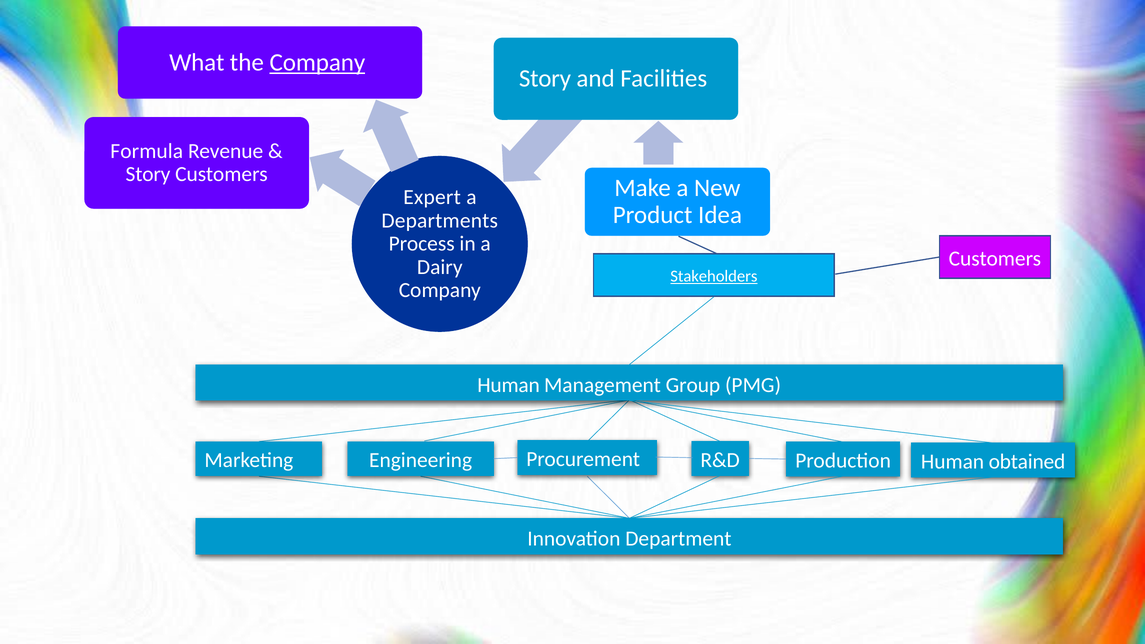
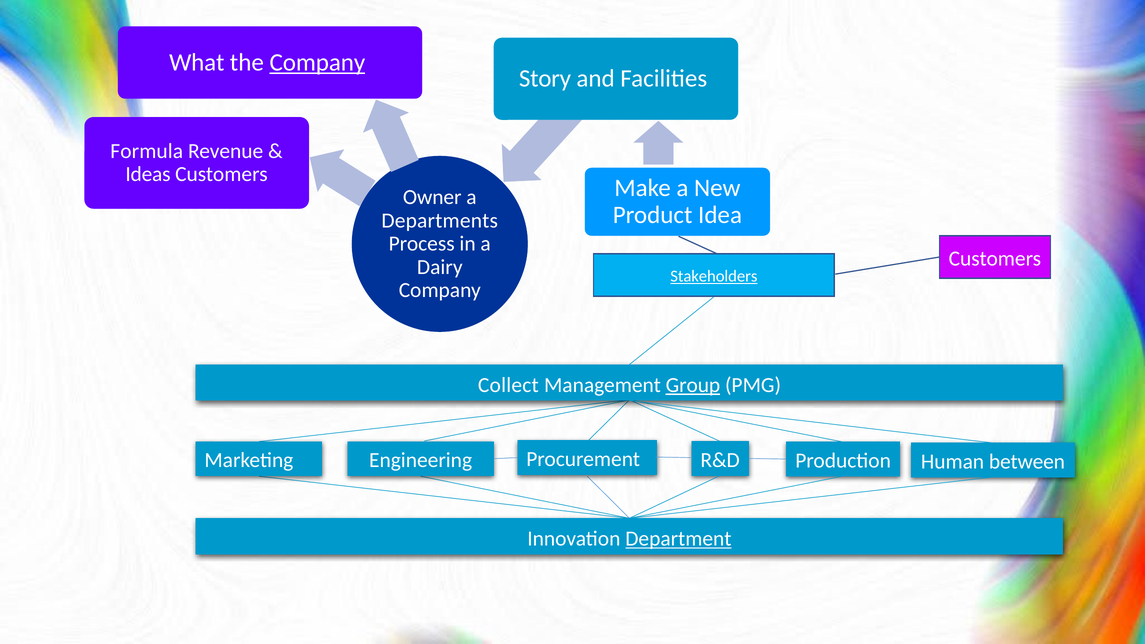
Story at (148, 174): Story -> Ideas
Expert: Expert -> Owner
Human at (509, 385): Human -> Collect
Group underline: none -> present
obtained: obtained -> between
Department underline: none -> present
